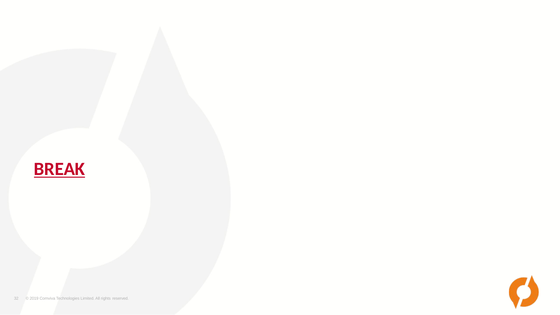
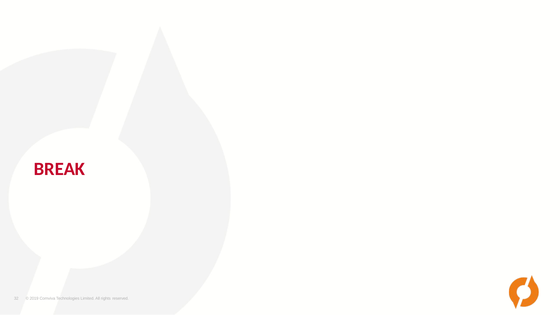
BREAK underline: present -> none
